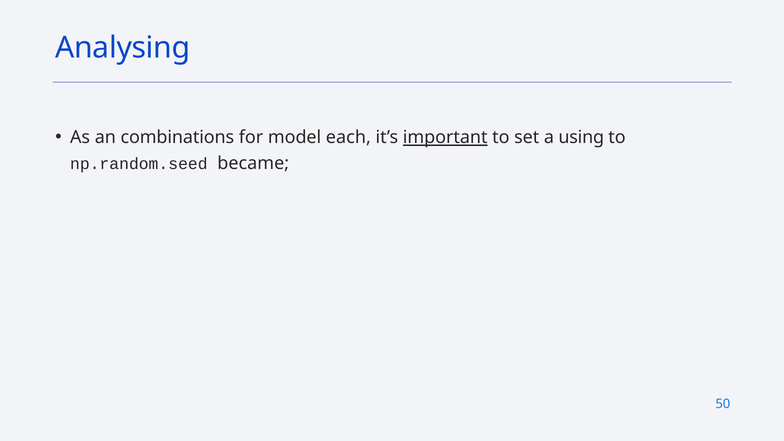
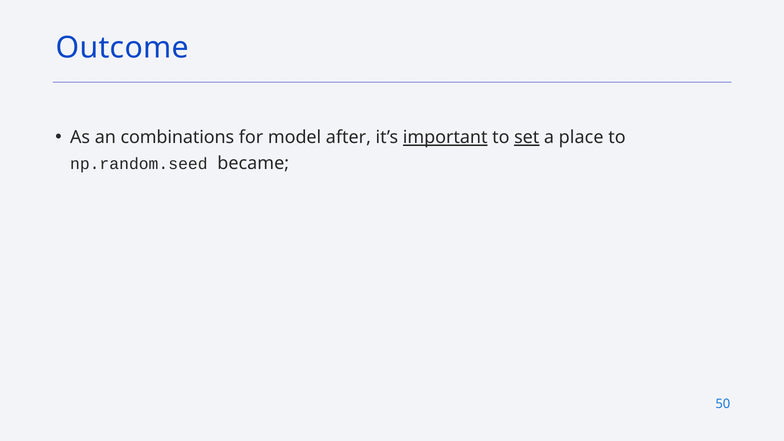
Analysing: Analysing -> Outcome
each: each -> after
set underline: none -> present
using: using -> place
